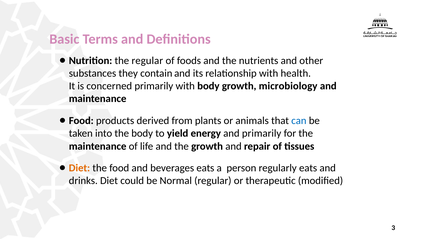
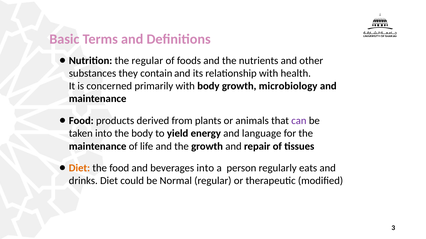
can colour: blue -> purple
and primarily: primarily -> language
beverages eats: eats -> into
